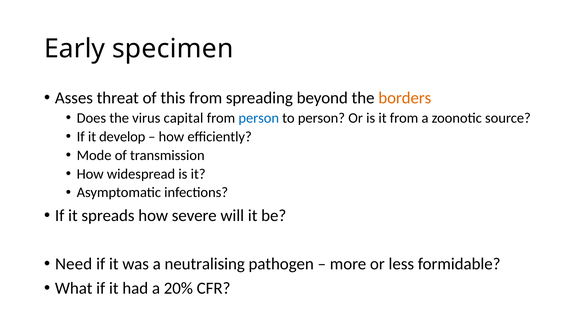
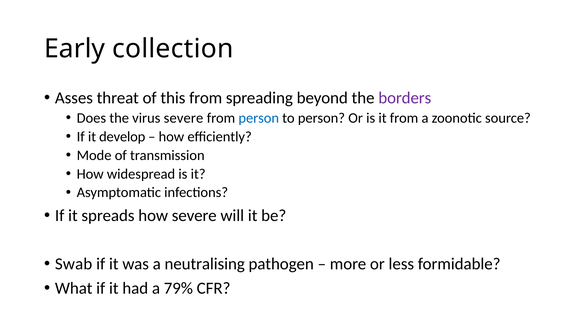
specimen: specimen -> collection
borders colour: orange -> purple
virus capital: capital -> severe
Need: Need -> Swab
20%: 20% -> 79%
